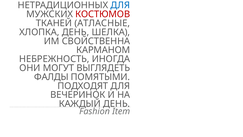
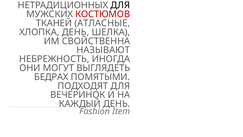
ДЛЯ at (120, 5) colour: blue -> black
КАРМАНОМ: КАРМАНОМ -> НАЗЫВАЮТ
ФАЛДЫ: ФАЛДЫ -> БЕДРАХ
